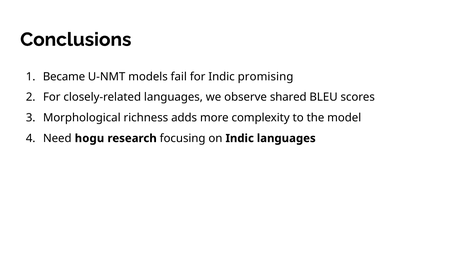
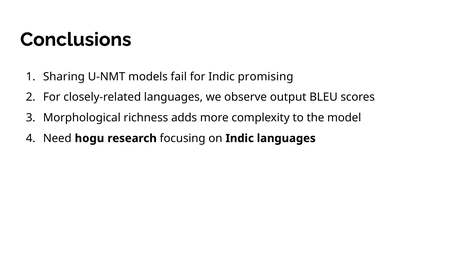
Became: Became -> Sharing
shared: shared -> output
